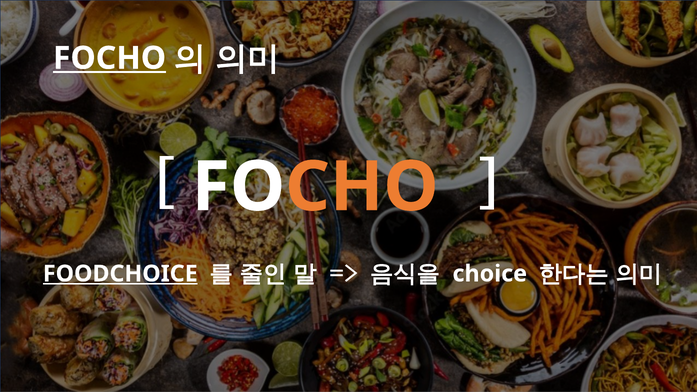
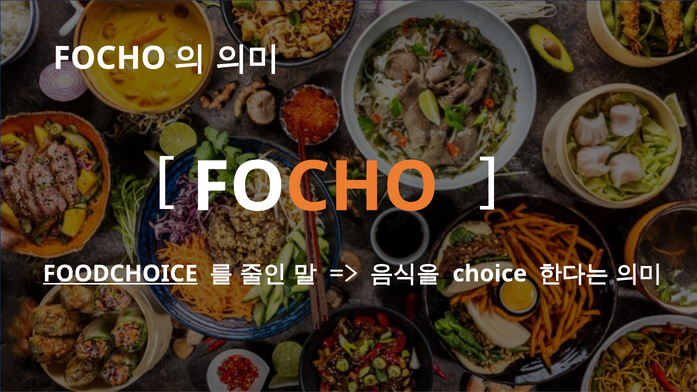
FOCHO at (109, 58) underline: present -> none
